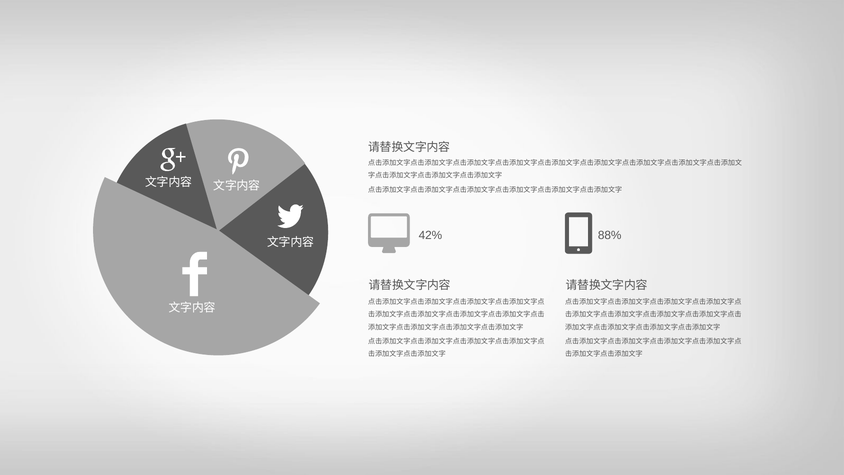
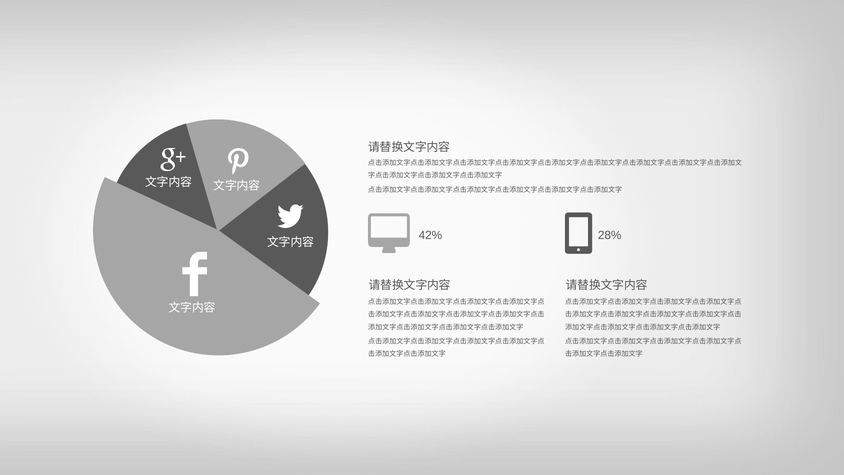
88%: 88% -> 28%
